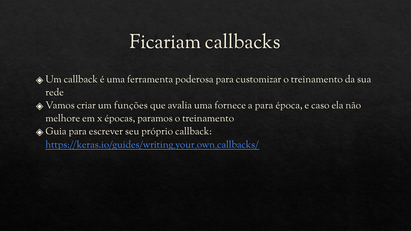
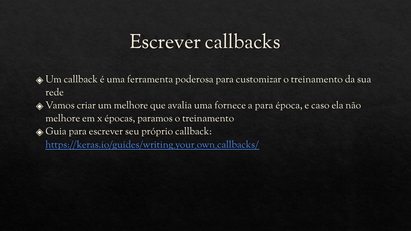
Ficariam at (165, 42): Ficariam -> Escrever
um funções: funções -> melhore
